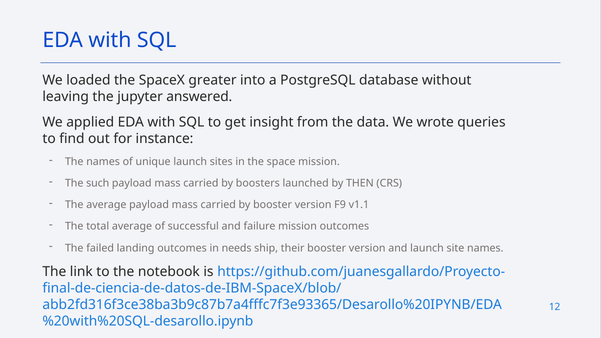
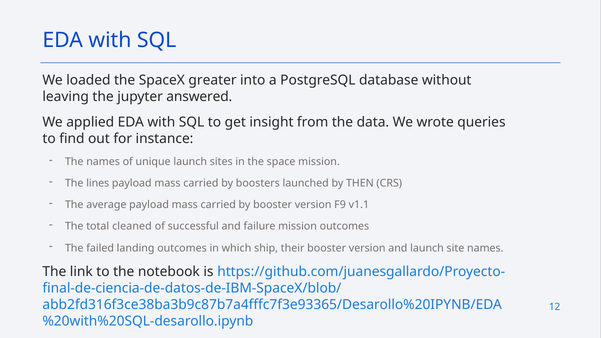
such: such -> lines
total average: average -> cleaned
needs: needs -> which
